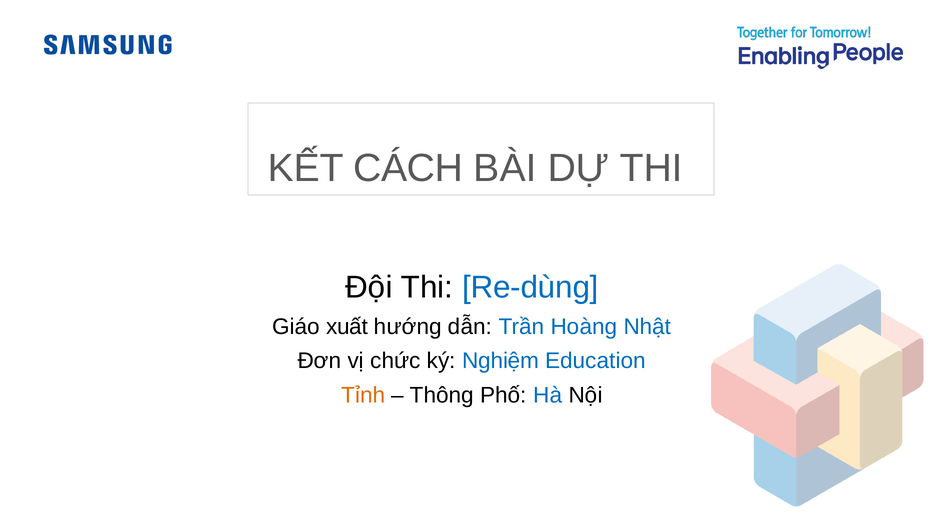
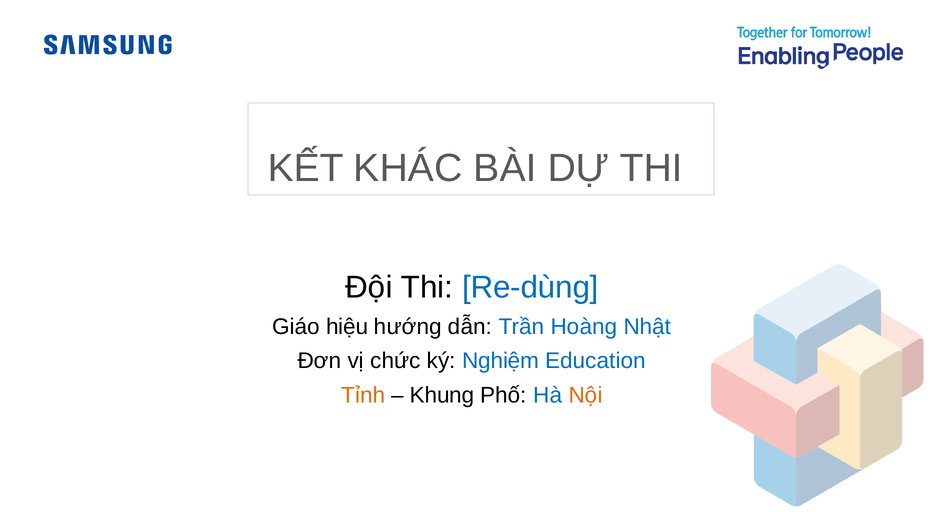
CÁCH: CÁCH -> KHÁC
xuất: xuất -> hiệu
Thông: Thông -> Khung
Nội colour: black -> orange
